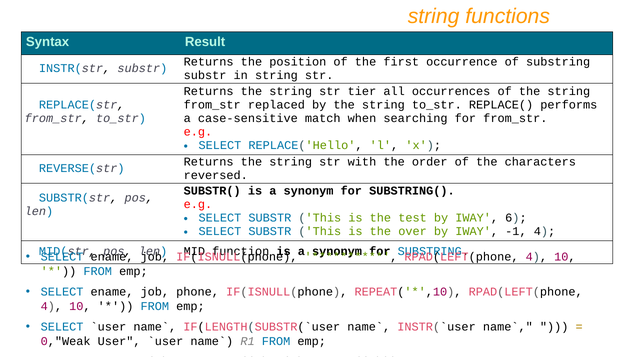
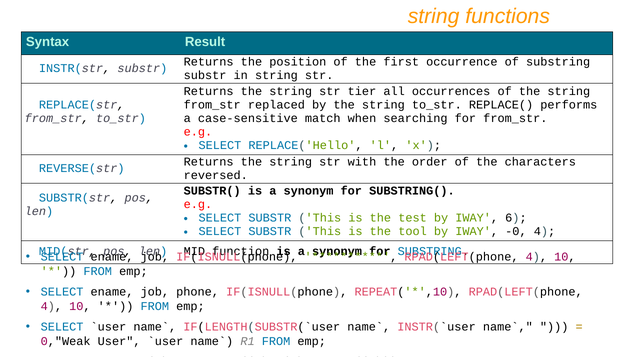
over: over -> tool
-1: -1 -> -0
